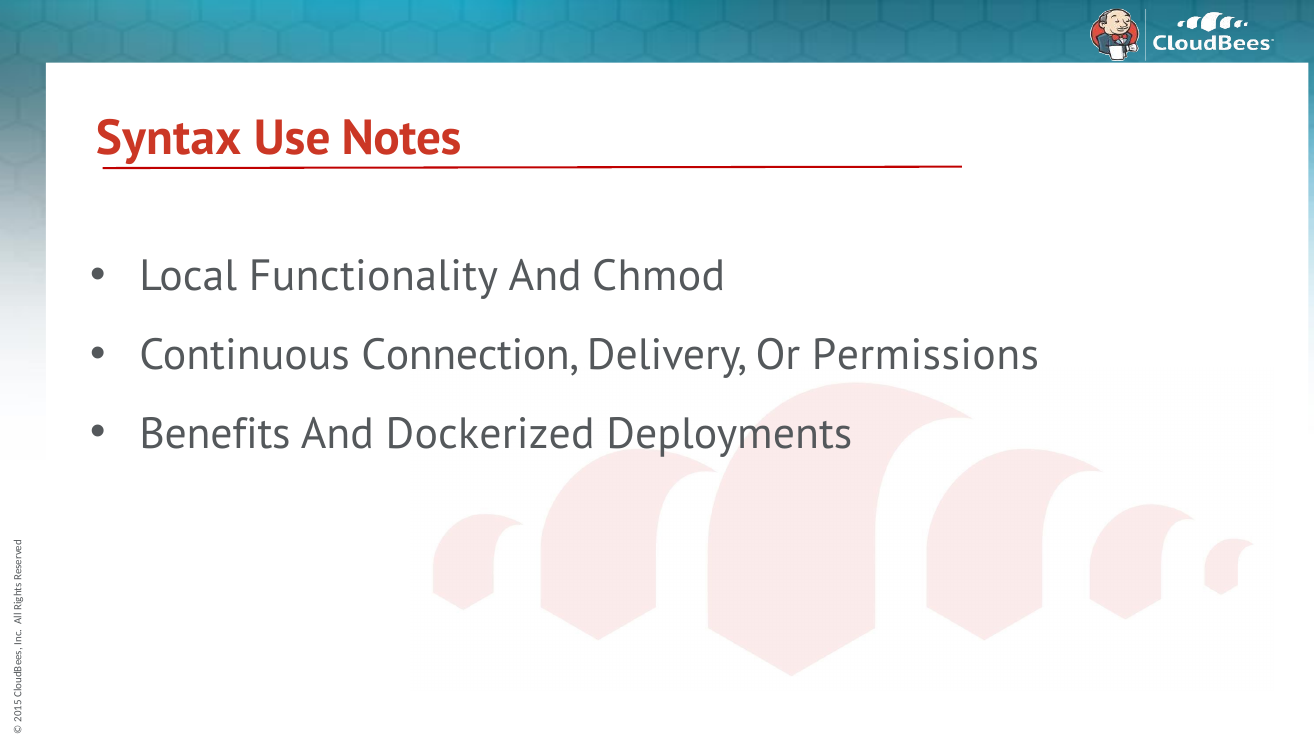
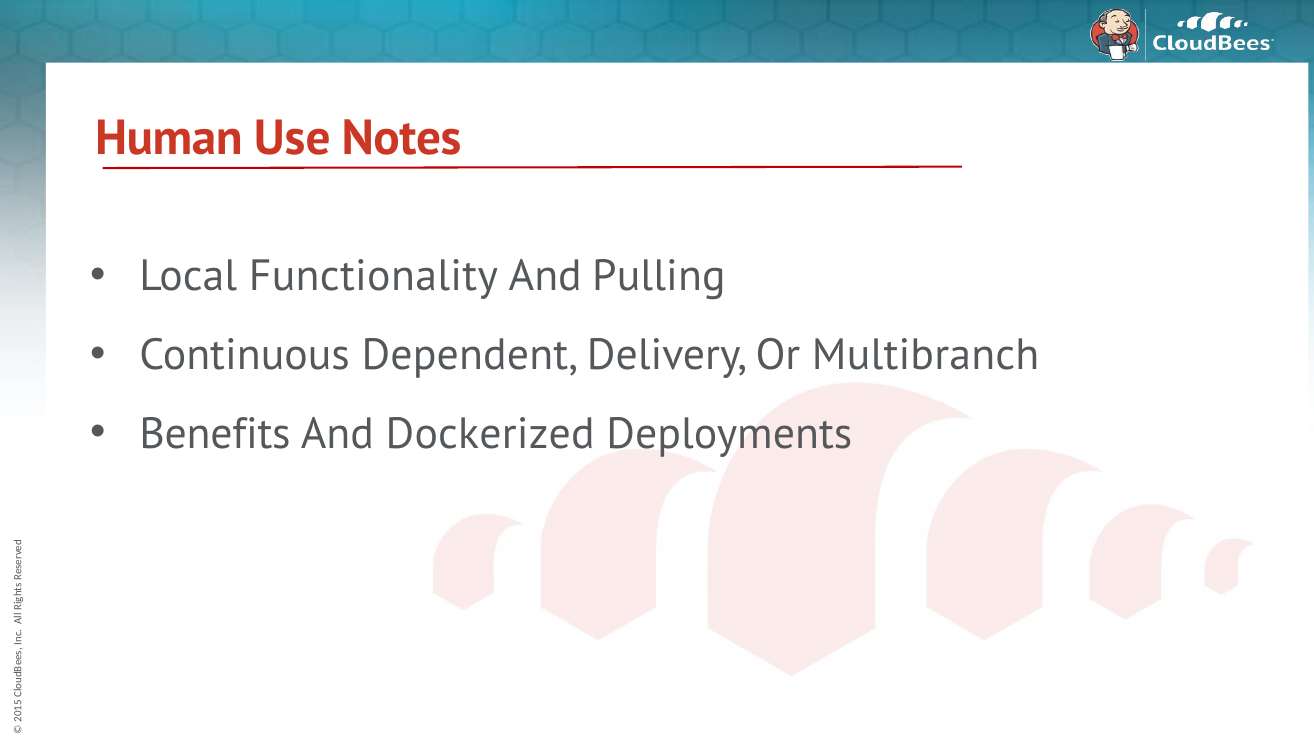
Syntax: Syntax -> Human
Chmod: Chmod -> Pulling
Connection: Connection -> Dependent
Permissions: Permissions -> Multibranch
